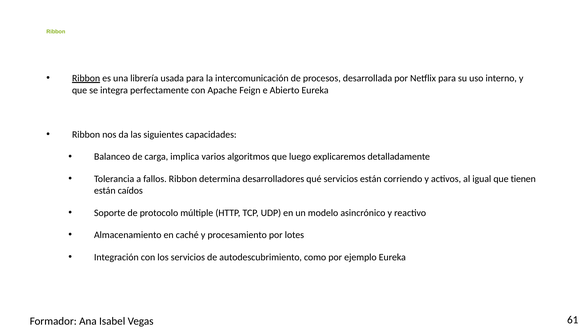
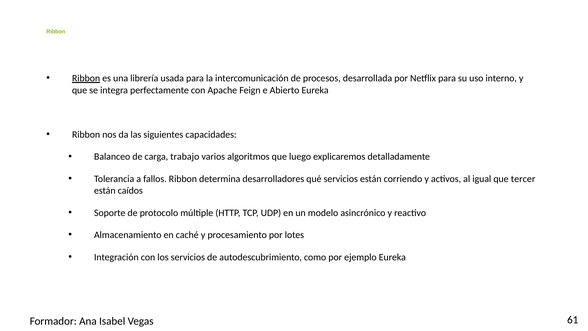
implica: implica -> trabajo
tienen: tienen -> tercer
